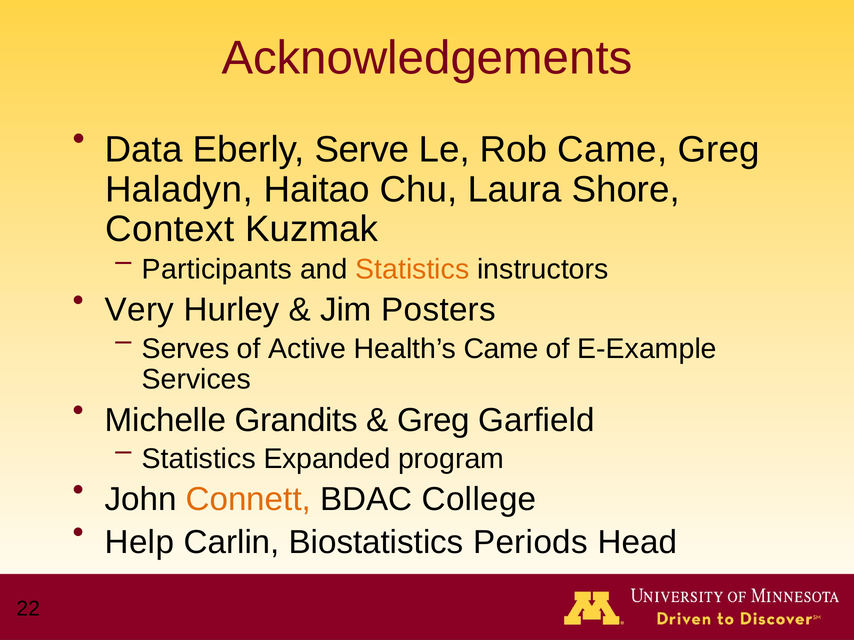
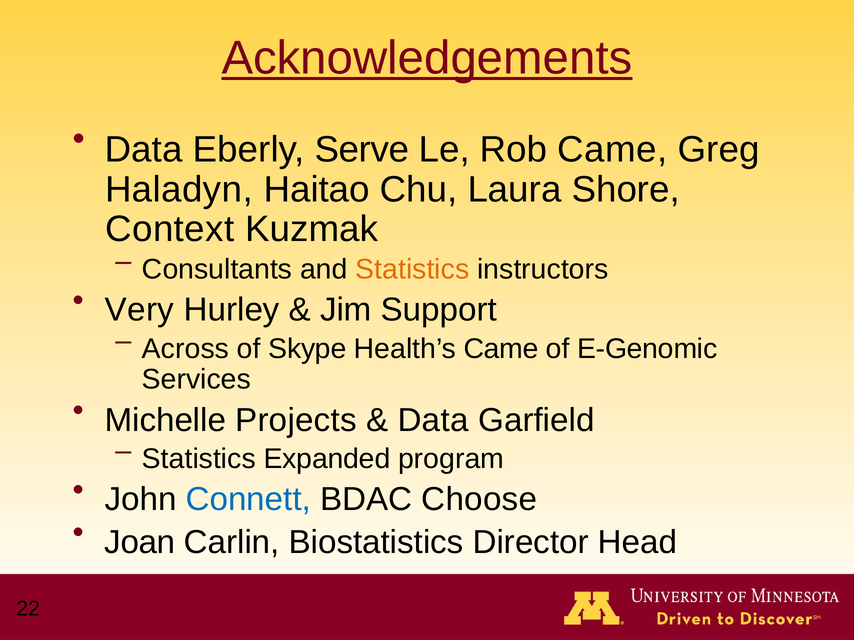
Acknowledgements underline: none -> present
Participants: Participants -> Consultants
Posters: Posters -> Support
Serves: Serves -> Across
Active: Active -> Skype
E-Example: E-Example -> E-Genomic
Grandits: Grandits -> Projects
Greg at (433, 420): Greg -> Data
Connett colour: orange -> blue
College: College -> Choose
Help: Help -> Joan
Periods: Periods -> Director
